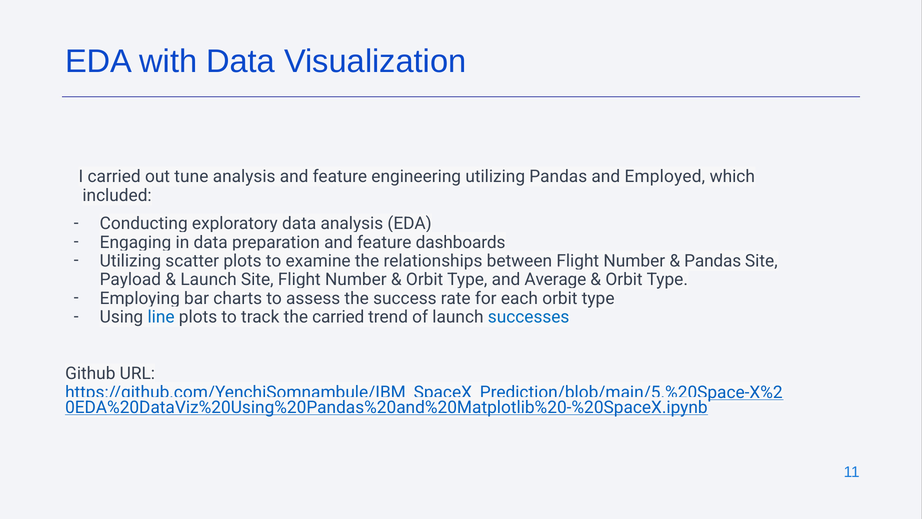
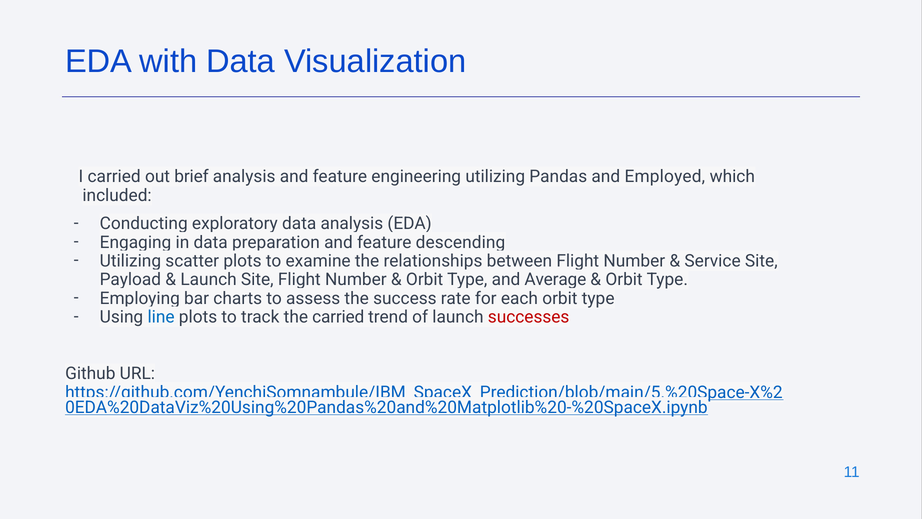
tune: tune -> brief
dashboards: dashboards -> descending
Pandas at (713, 261): Pandas -> Service
successes colour: blue -> red
